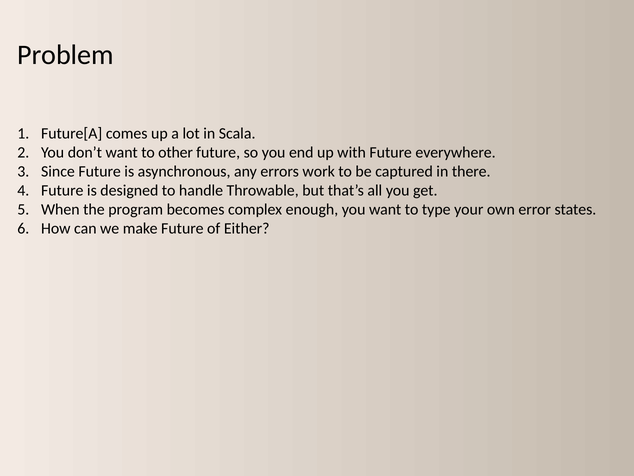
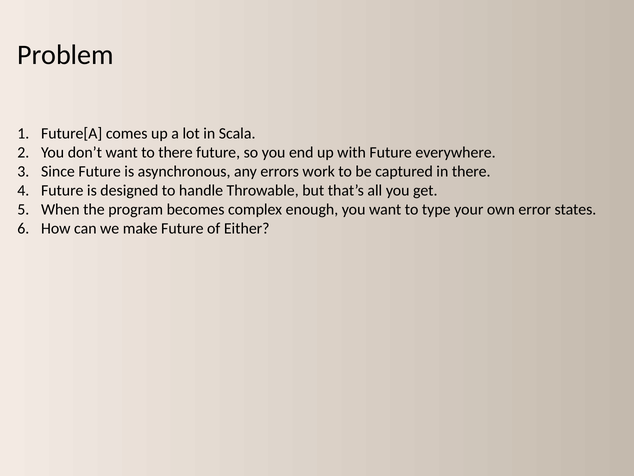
to other: other -> there
